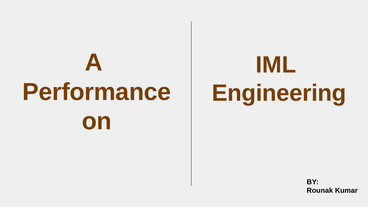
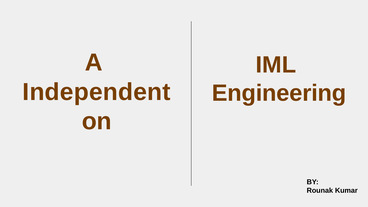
Performance: Performance -> Independent
